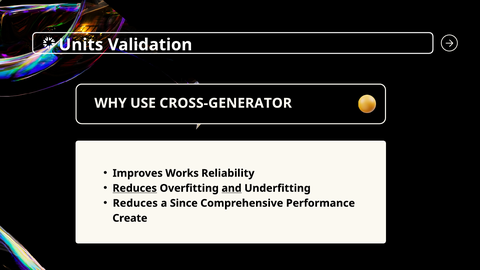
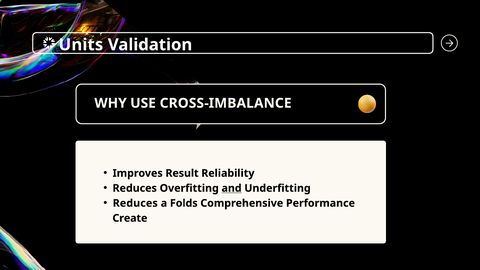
CROSS-GENERATOR: CROSS-GENERATOR -> CROSS-IMBALANCE
Works: Works -> Result
Reduces at (135, 188) underline: present -> none
Since: Since -> Folds
